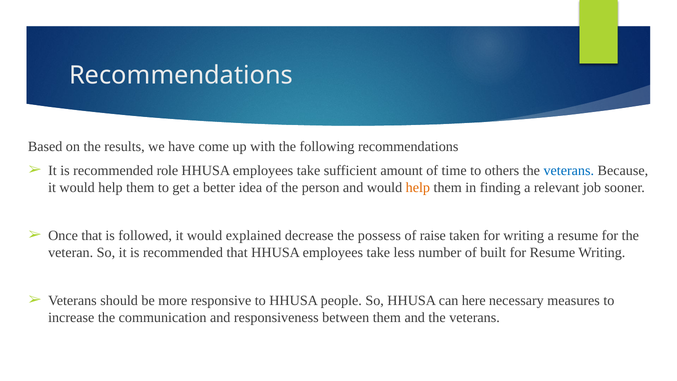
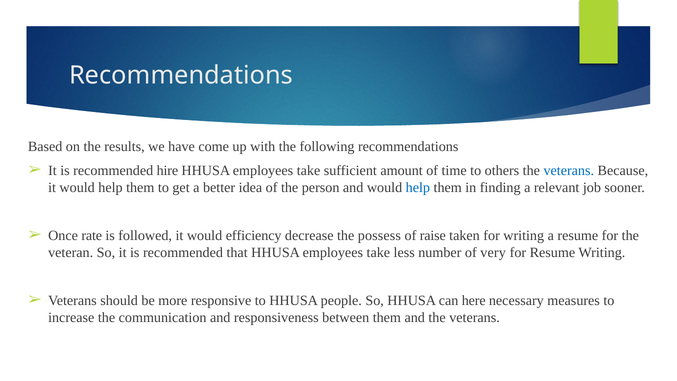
role: role -> hire
help at (418, 188) colour: orange -> blue
Once that: that -> rate
explained: explained -> efficiency
built: built -> very
